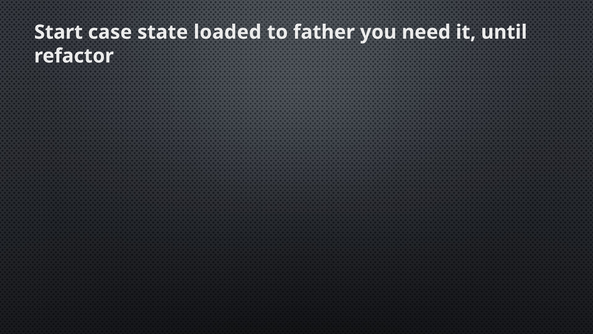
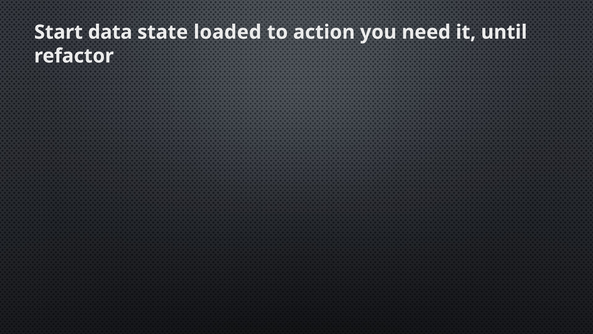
case: case -> data
father: father -> action
